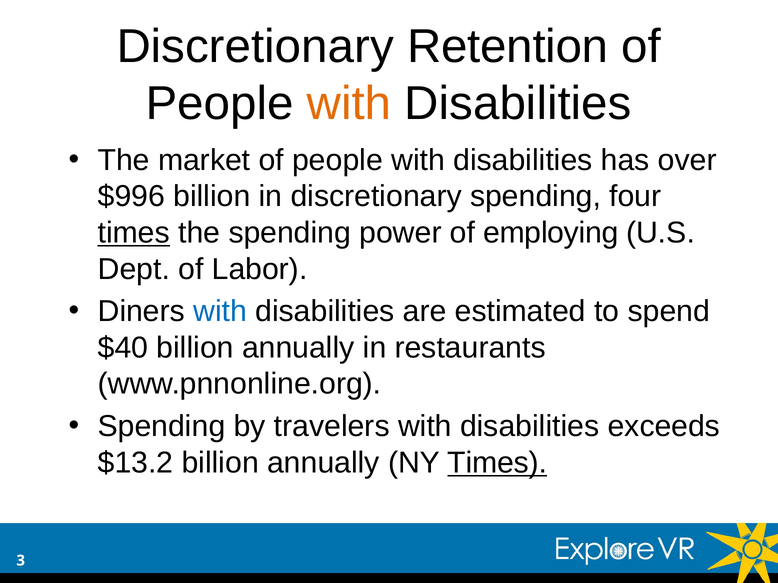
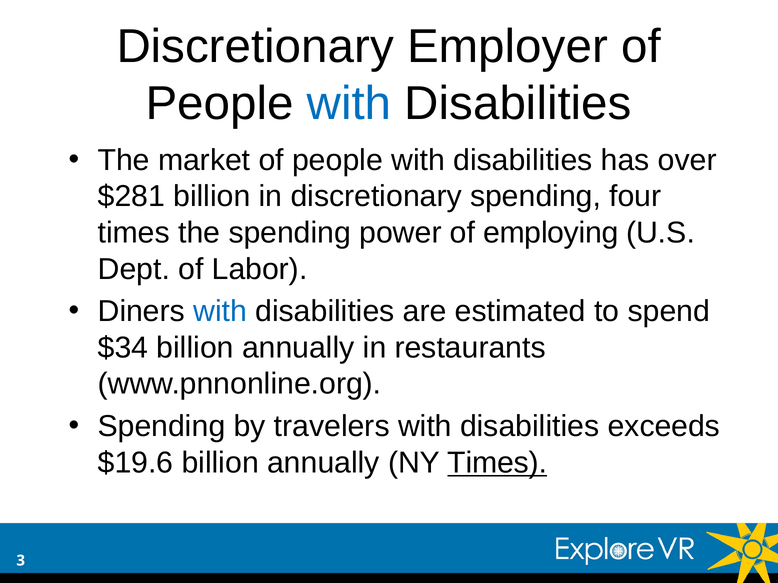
Retention: Retention -> Employer
with at (349, 104) colour: orange -> blue
$996: $996 -> $281
times at (134, 233) underline: present -> none
$40: $40 -> $34
$13.2: $13.2 -> $19.6
